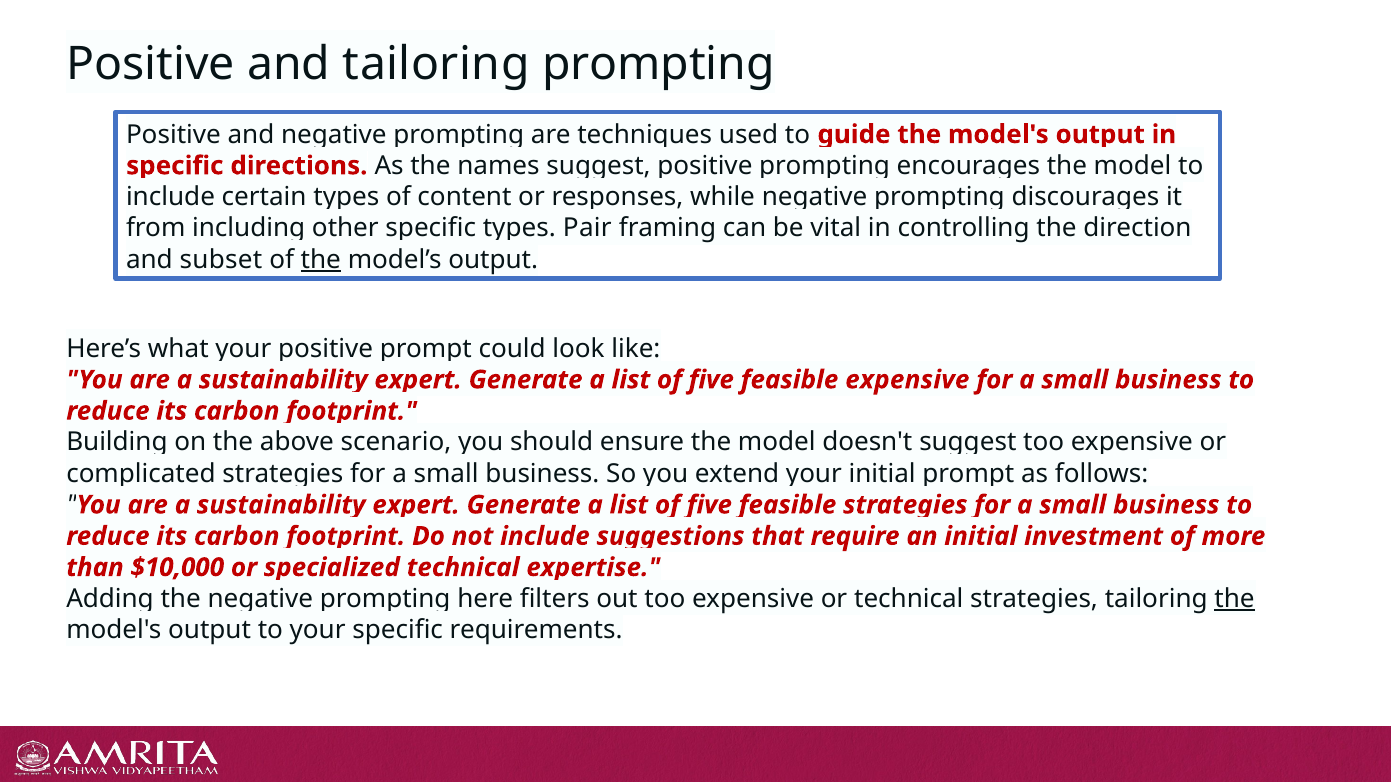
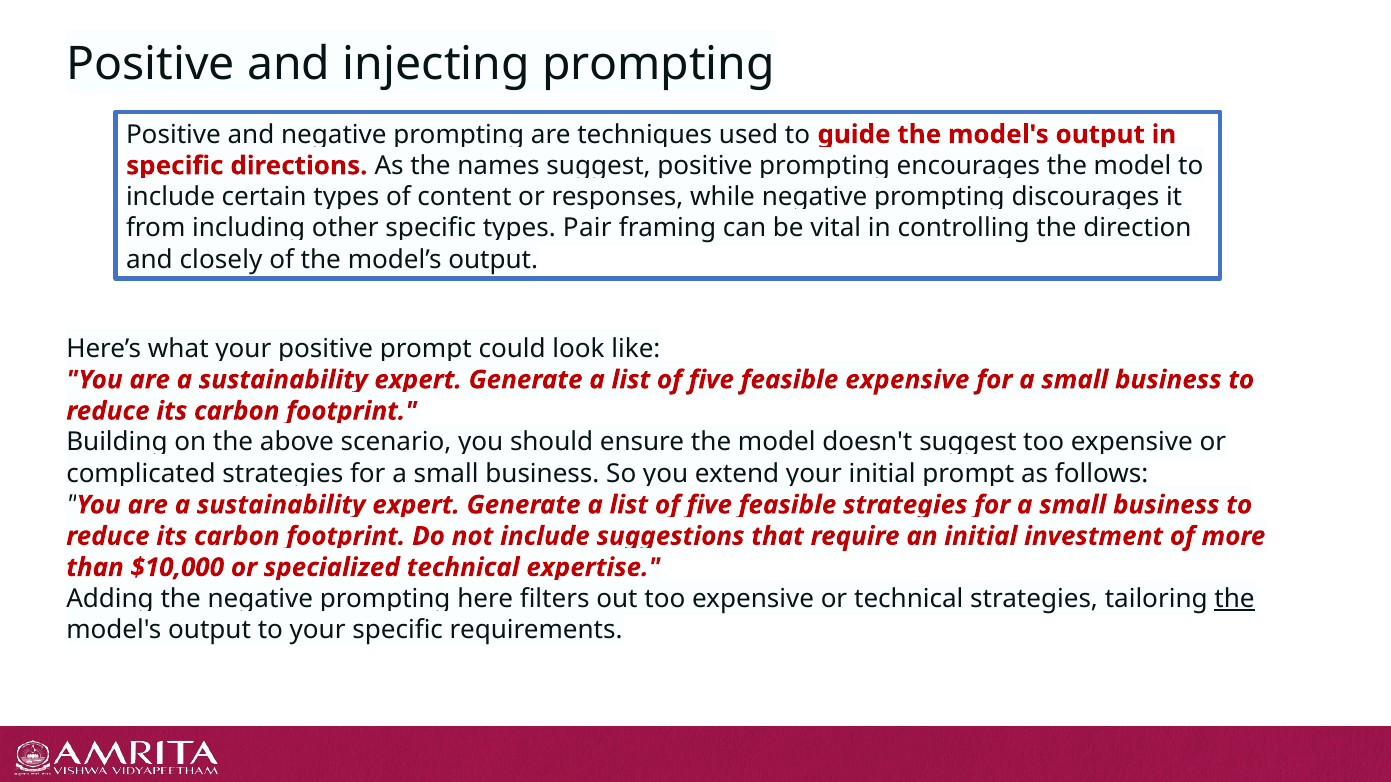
and tailoring: tailoring -> injecting
subset: subset -> closely
the at (321, 260) underline: present -> none
